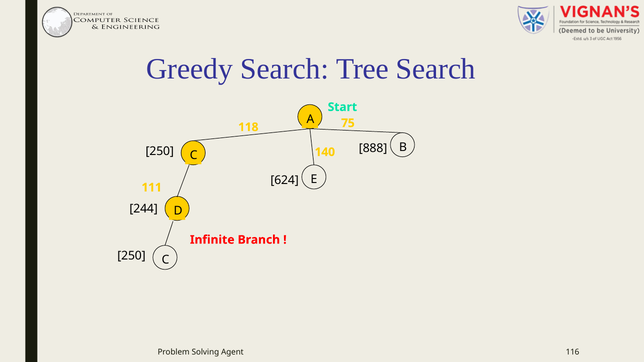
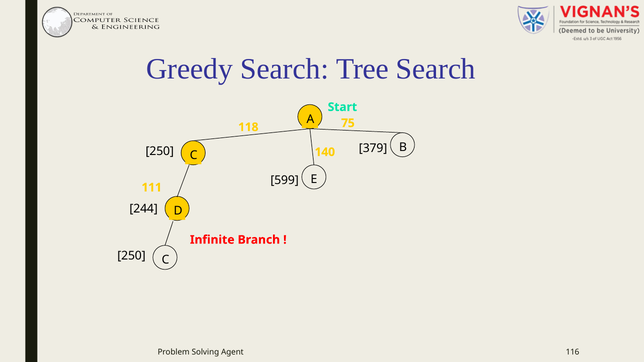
888: 888 -> 379
624: 624 -> 599
